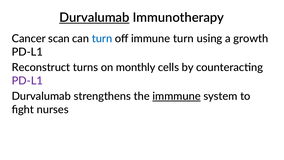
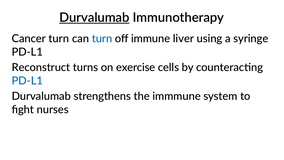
Cancer scan: scan -> turn
immune turn: turn -> liver
growth: growth -> syringe
monthly: monthly -> exercise
PD-L1 at (27, 81) colour: purple -> blue
immmune underline: present -> none
